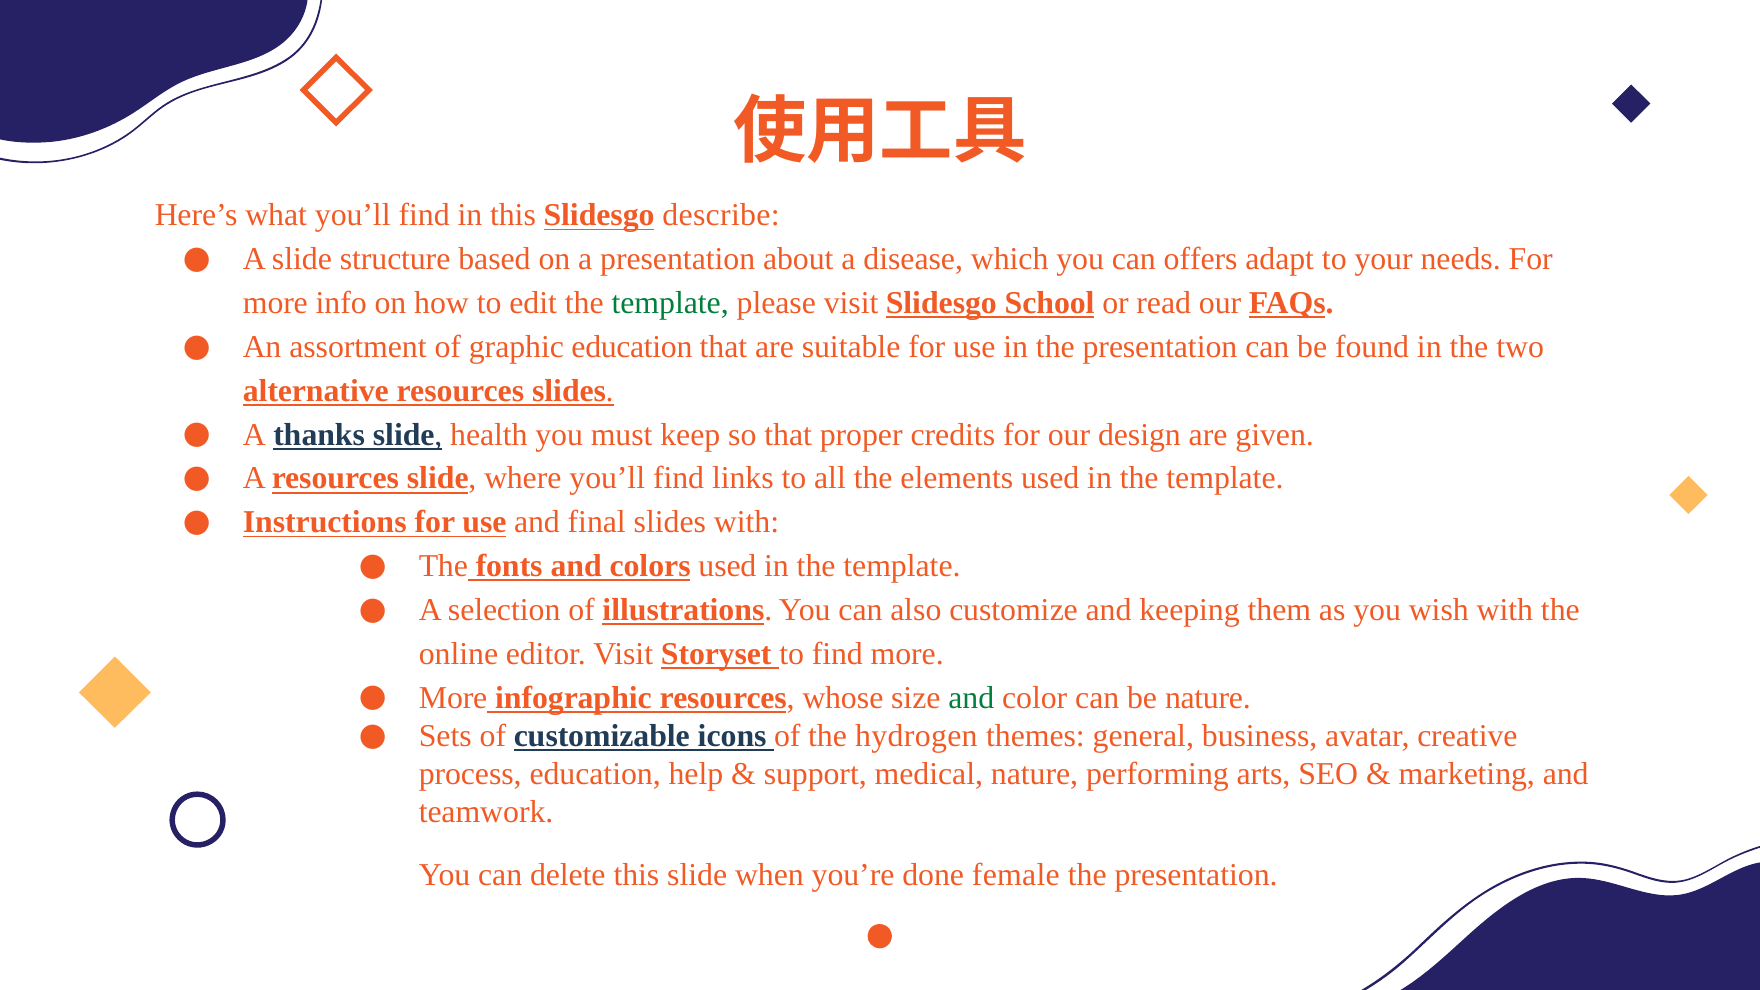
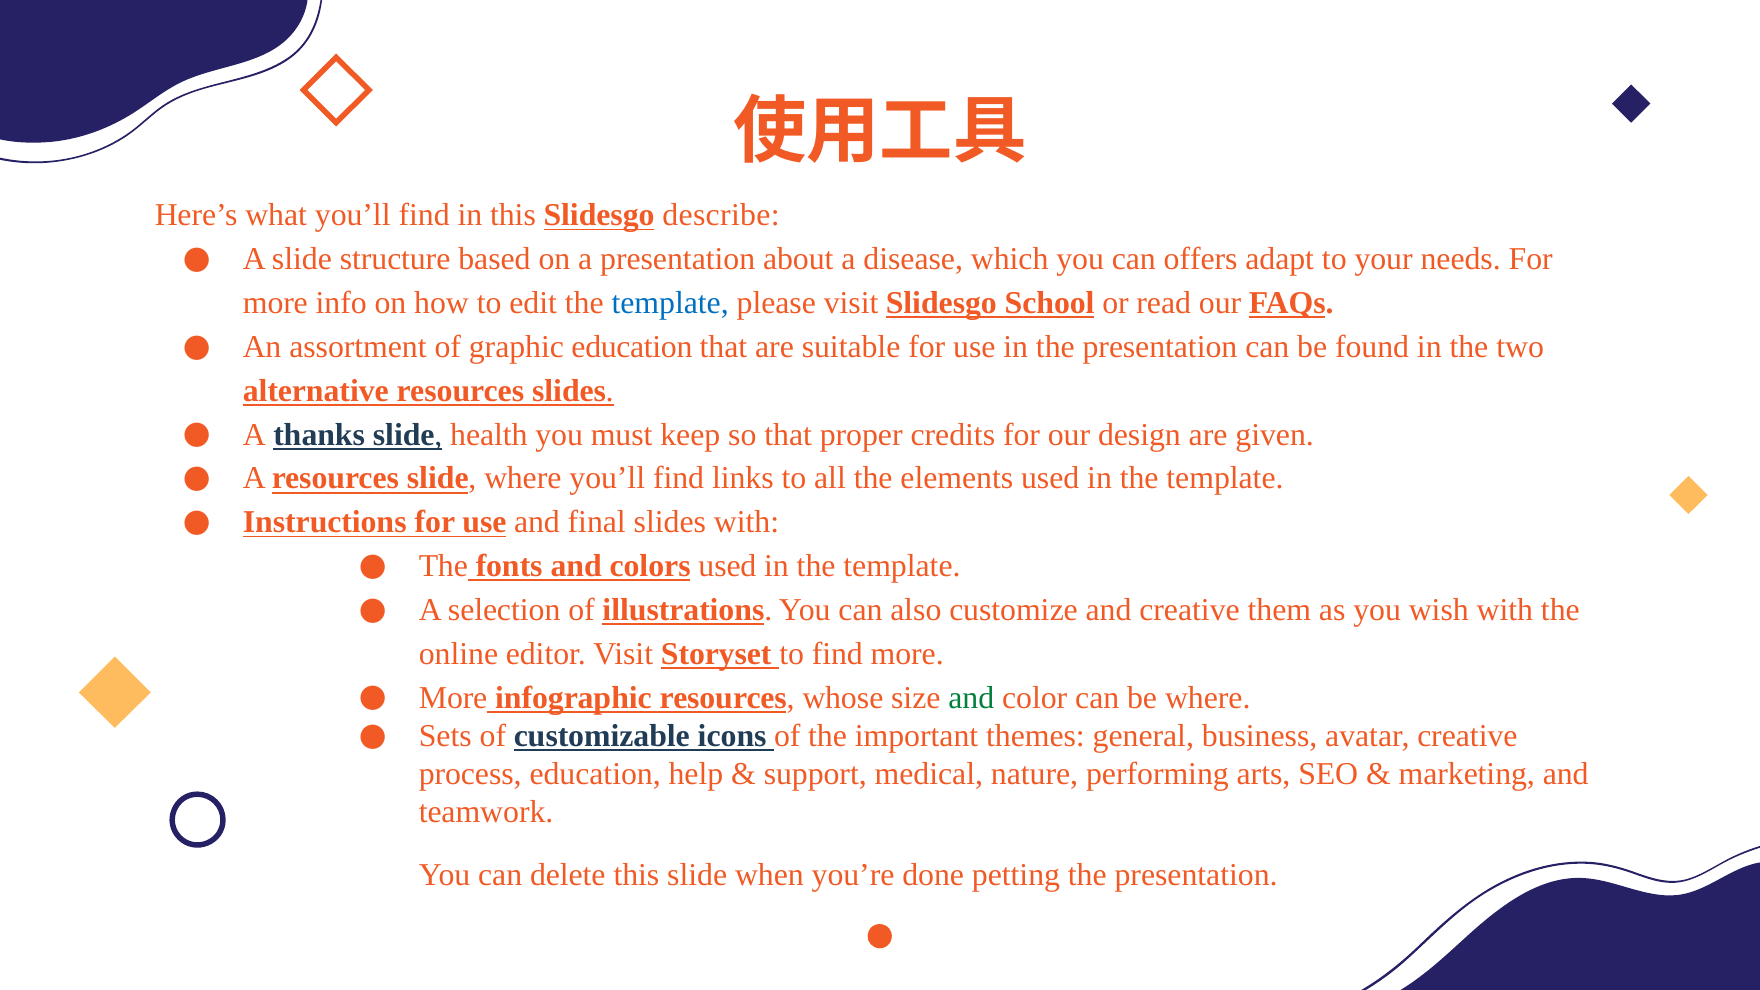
template at (670, 303) colour: green -> blue
and keeping: keeping -> creative
be nature: nature -> where
hydrogen: hydrogen -> important
female: female -> petting
